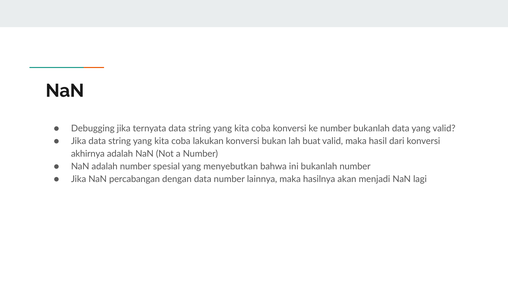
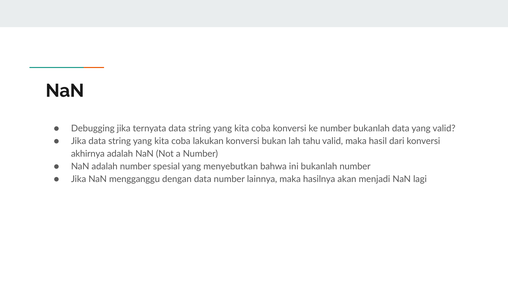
buat: buat -> tahu
percabangan: percabangan -> mengganggu
